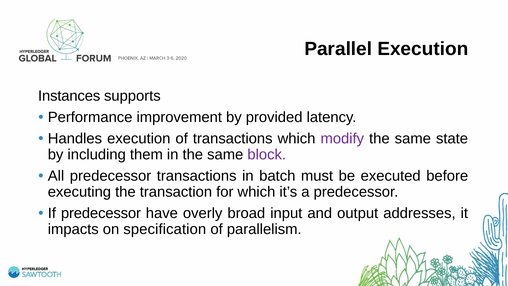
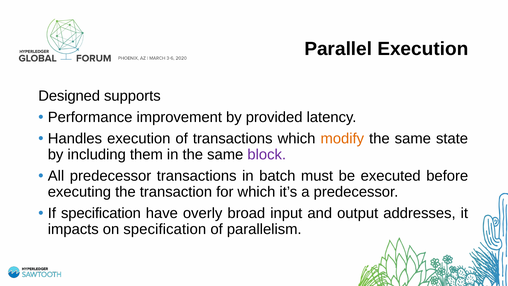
Instances: Instances -> Designed
modify colour: purple -> orange
If predecessor: predecessor -> specification
